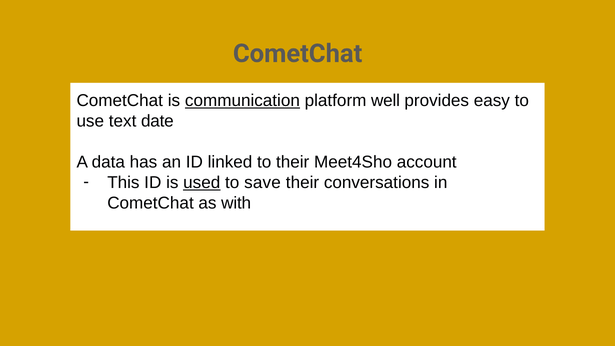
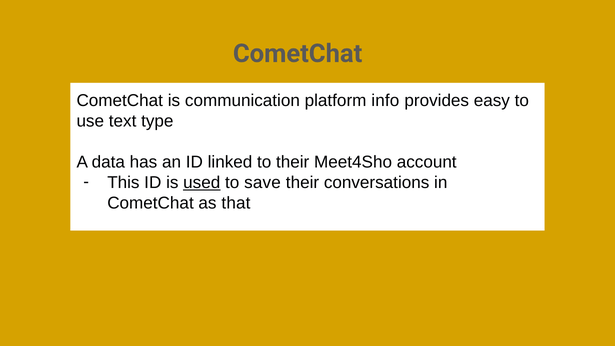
communication underline: present -> none
well: well -> info
date: date -> type
with: with -> that
